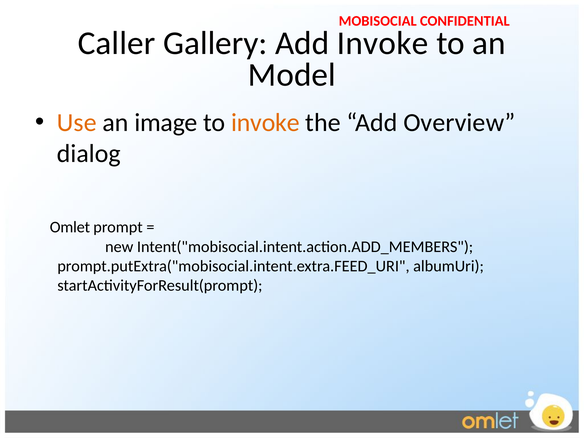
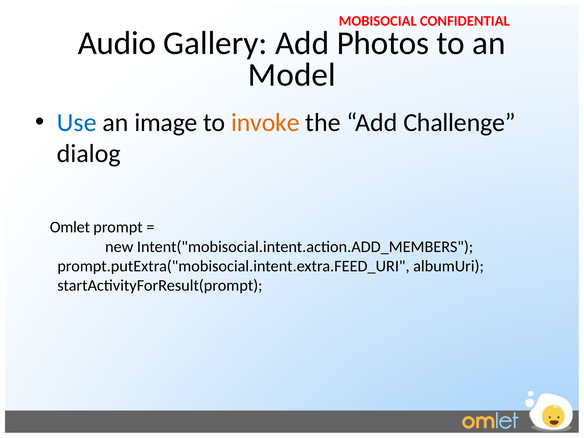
Caller: Caller -> Audio
Add Invoke: Invoke -> Photos
Use colour: orange -> blue
Overview: Overview -> Challenge
